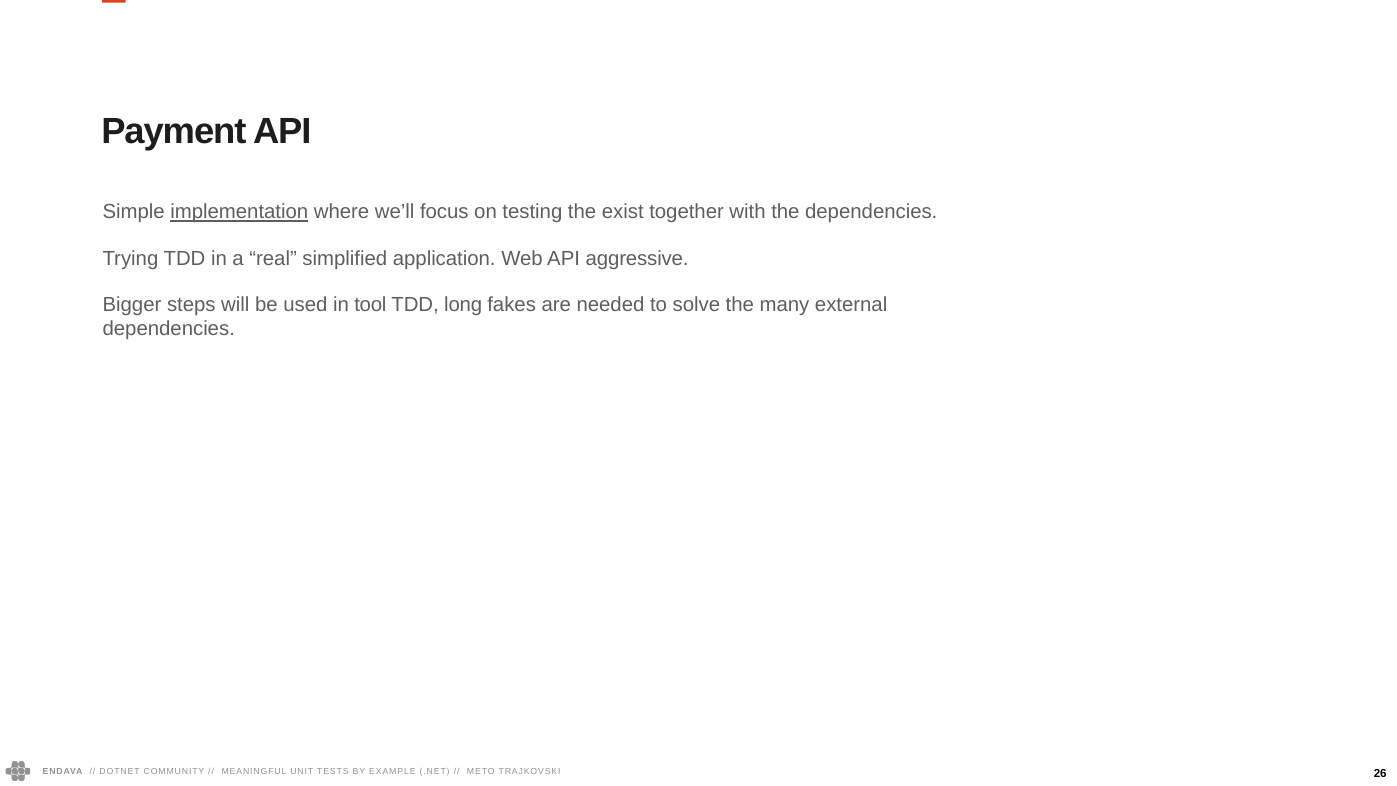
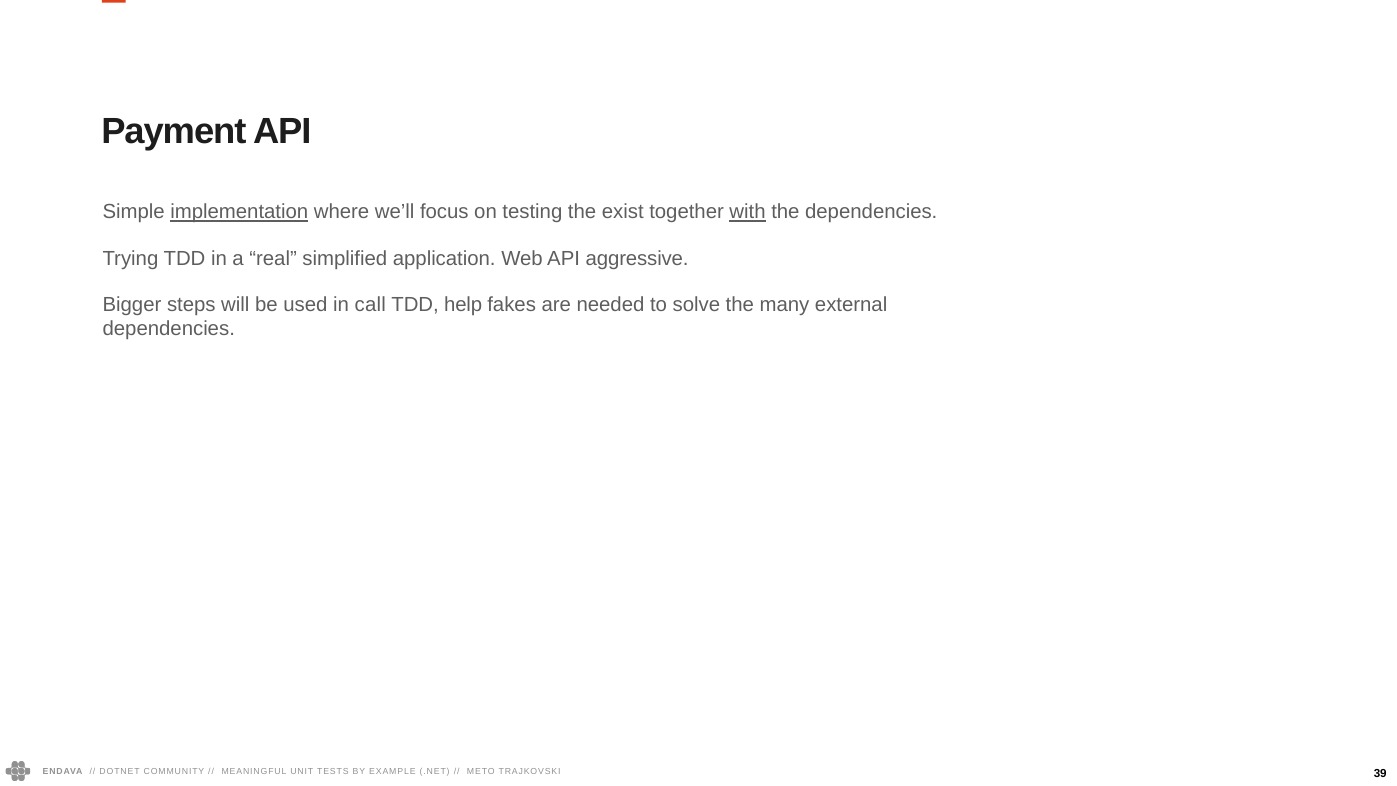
with underline: none -> present
tool: tool -> call
long: long -> help
26: 26 -> 39
